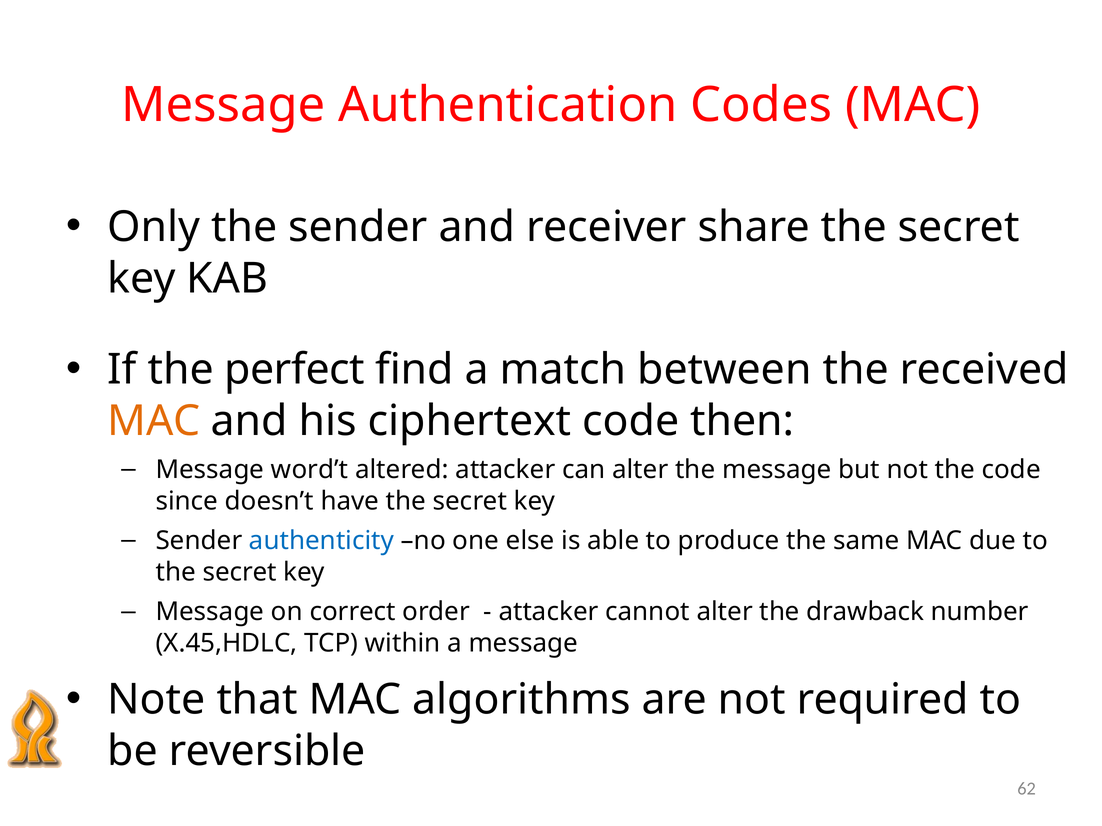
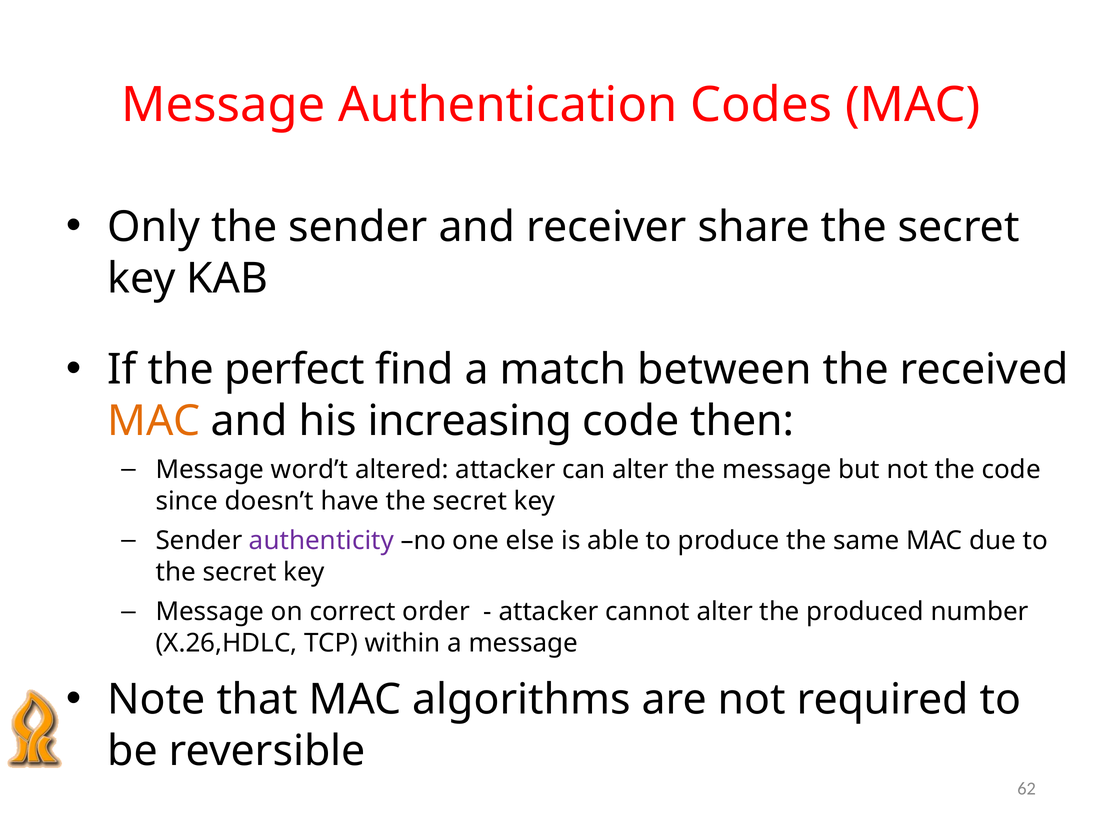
ciphertext: ciphertext -> increasing
authenticity colour: blue -> purple
drawback: drawback -> produced
X.45,HDLC: X.45,HDLC -> X.26,HDLC
